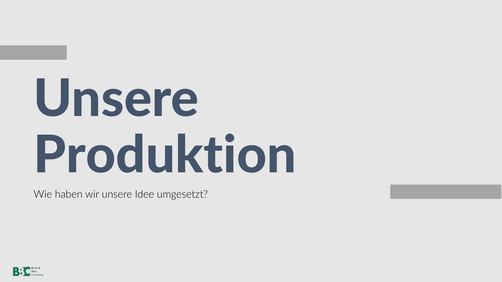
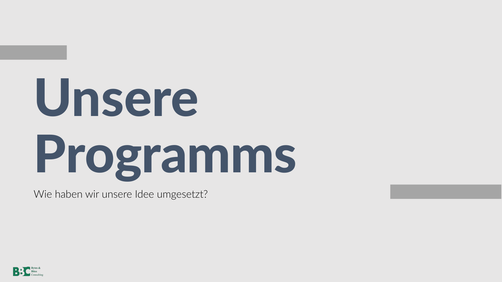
Produktion: Produktion -> Programms
